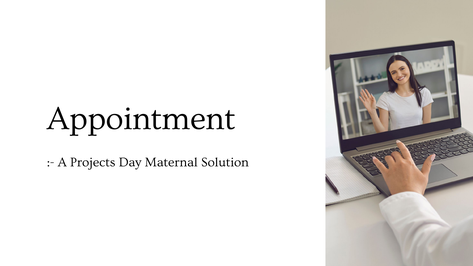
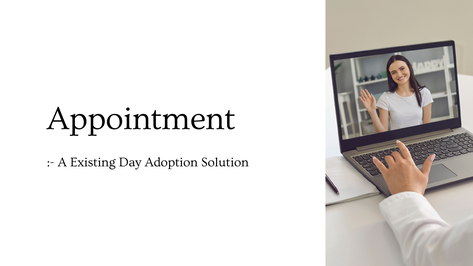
Projects: Projects -> Existing
Maternal: Maternal -> Adoption
